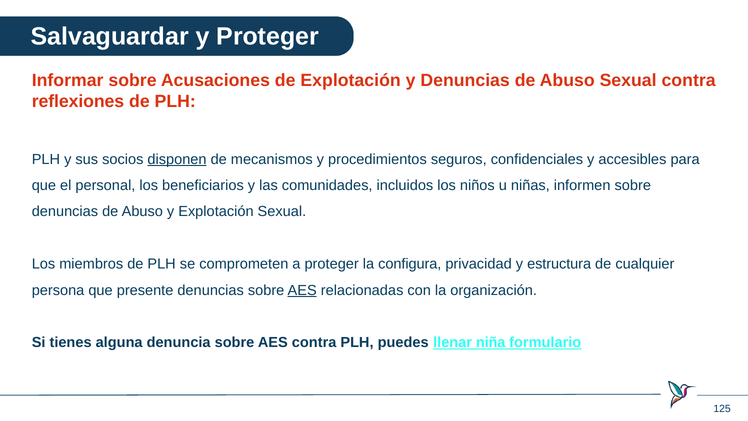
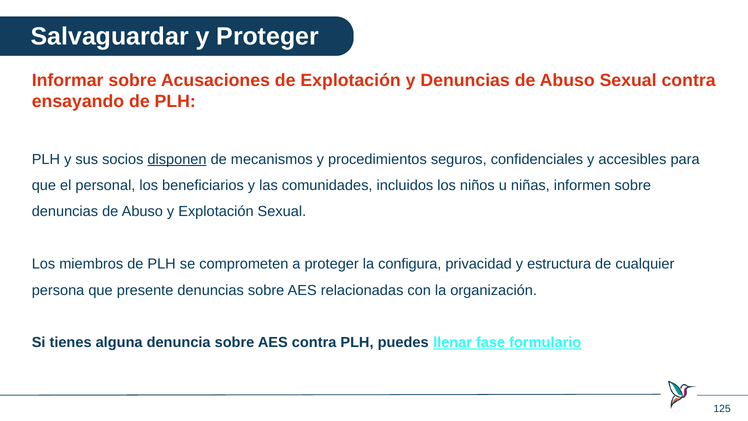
reflexiones: reflexiones -> ensayando
AES at (302, 290) underline: present -> none
niña: niña -> fase
